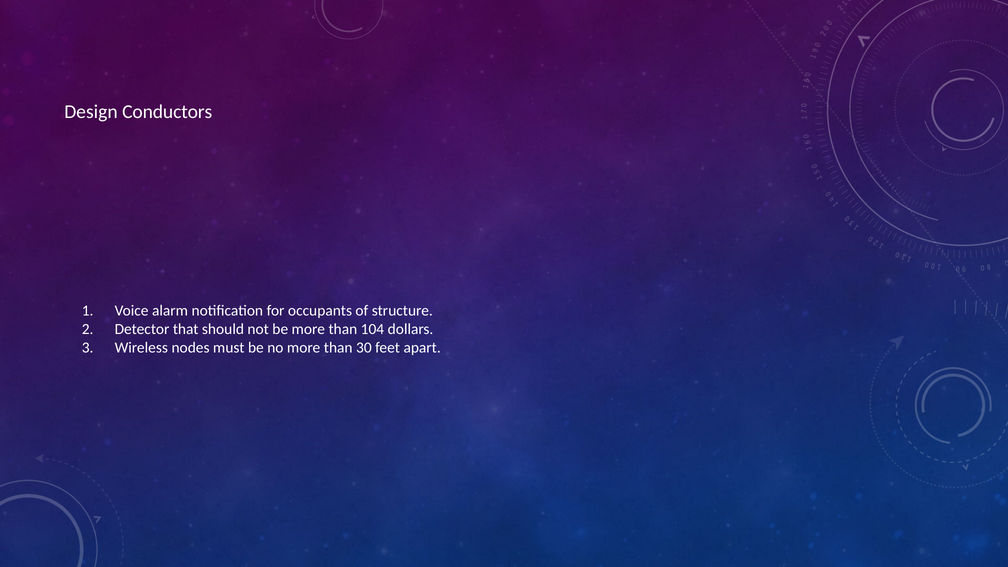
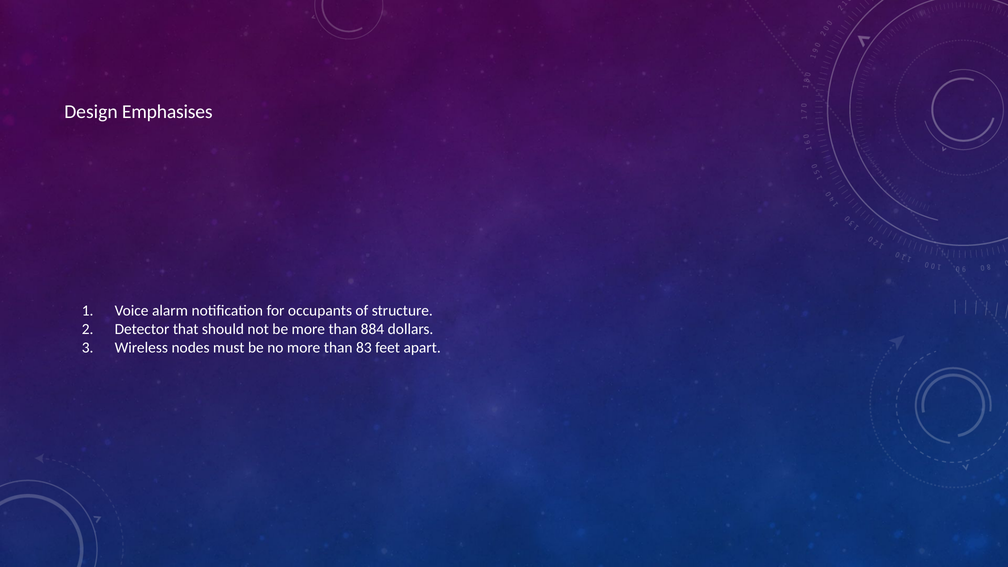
Conductors: Conductors -> Emphasises
104: 104 -> 884
30: 30 -> 83
